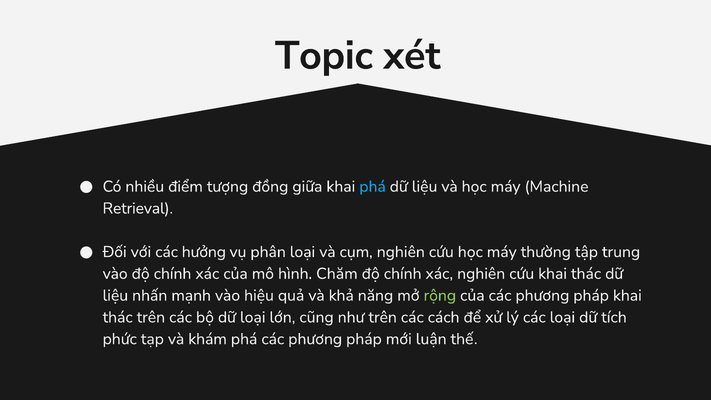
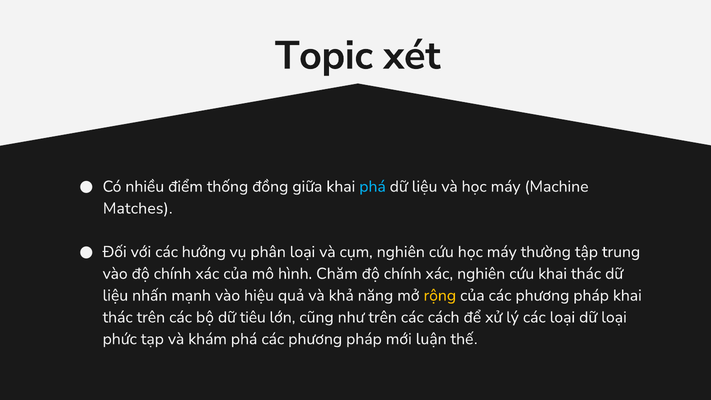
tượng: tượng -> thống
Retrieval: Retrieval -> Matches
rộng colour: light green -> yellow
dữ loại: loại -> tiêu
dữ tích: tích -> loại
